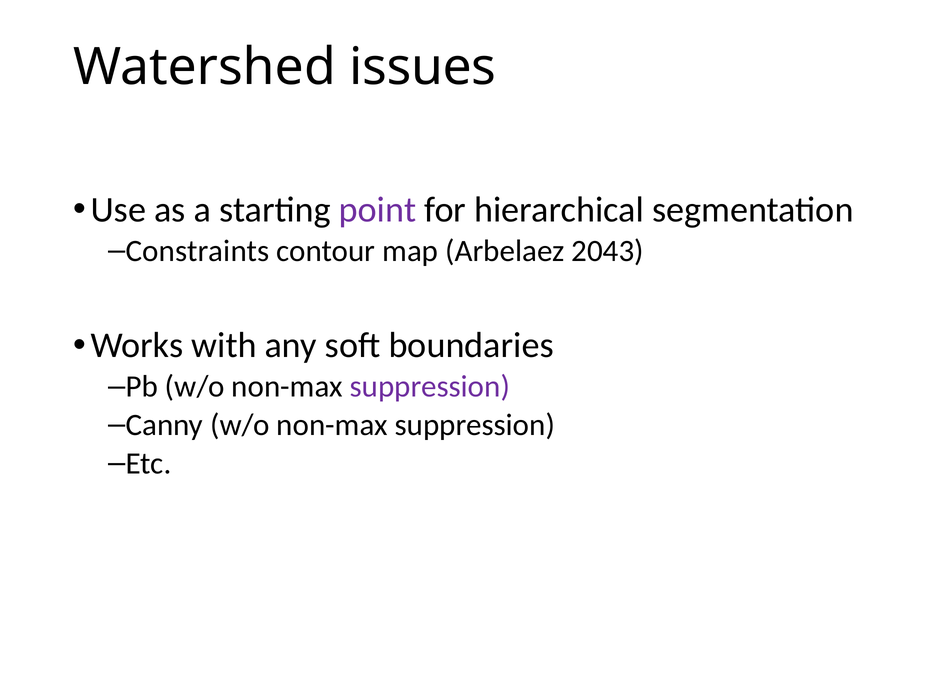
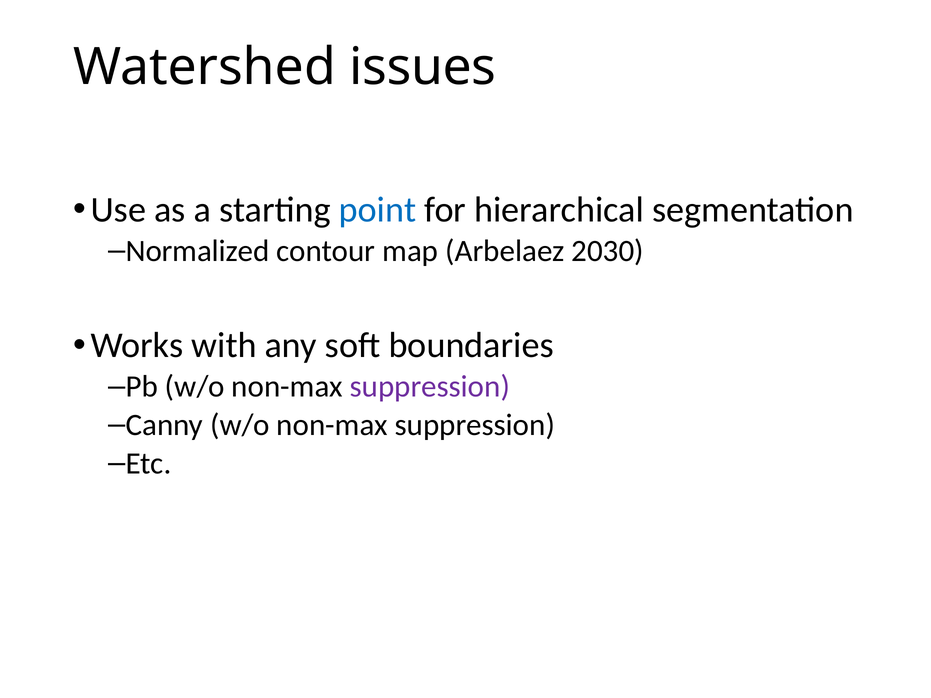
point colour: purple -> blue
Constraints: Constraints -> Normalized
2043: 2043 -> 2030
